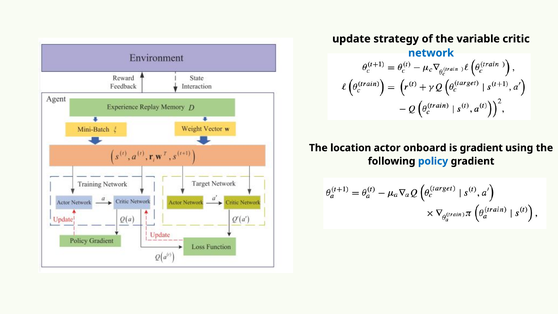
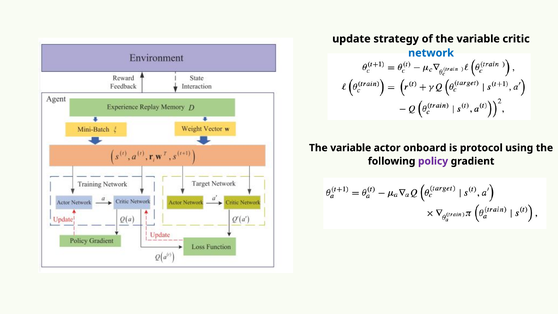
location at (351, 148): location -> variable
is gradient: gradient -> protocol
policy colour: blue -> purple
